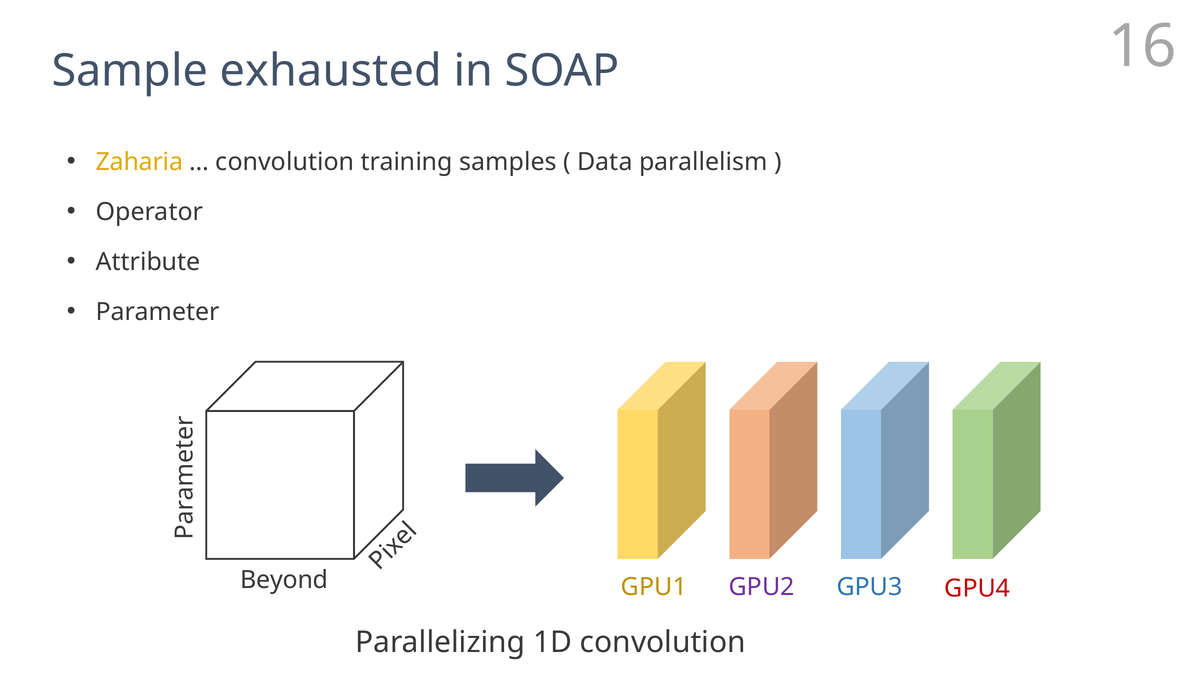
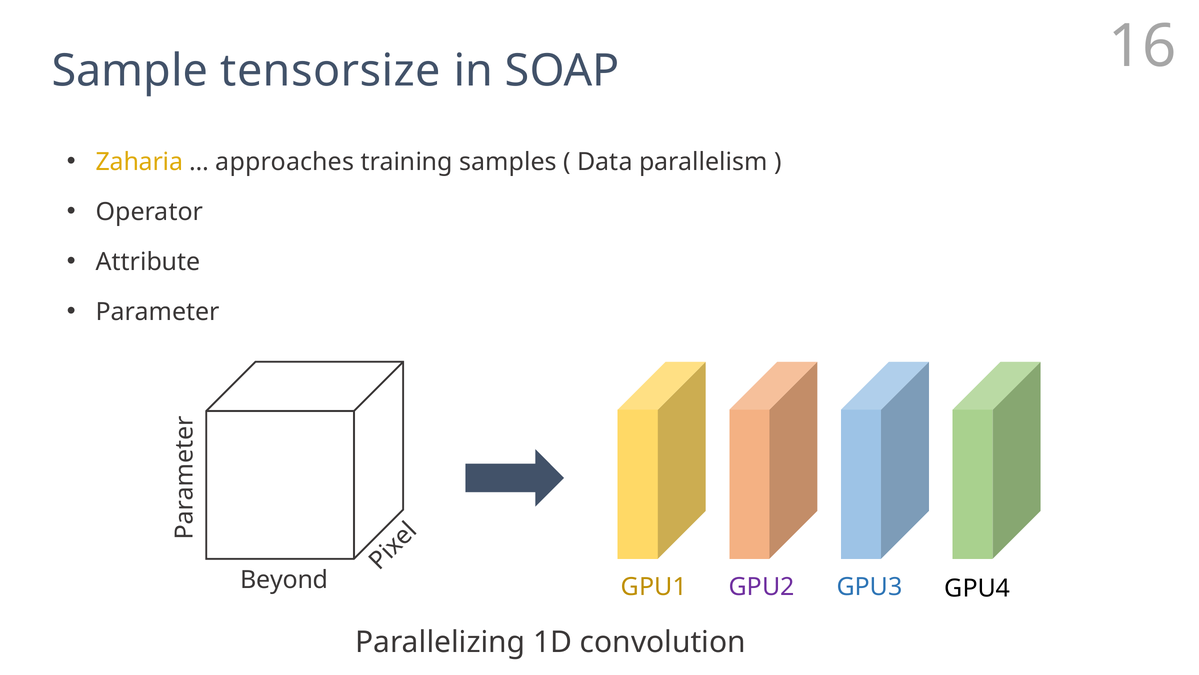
exhausted: exhausted -> tensorsize
convolution at (285, 162): convolution -> approaches
GPU4 colour: red -> black
